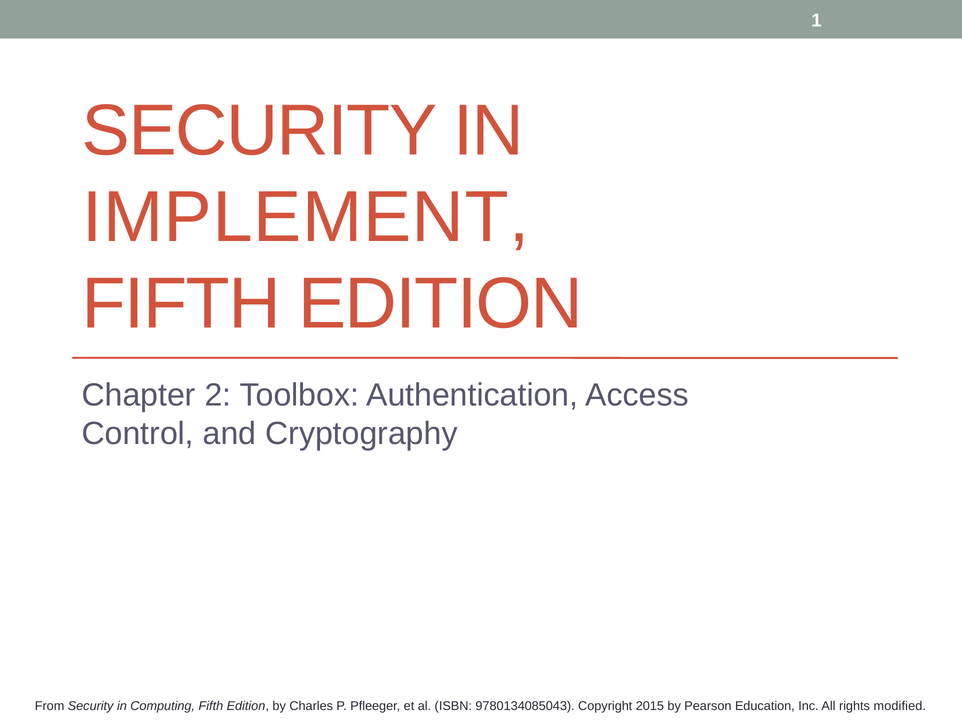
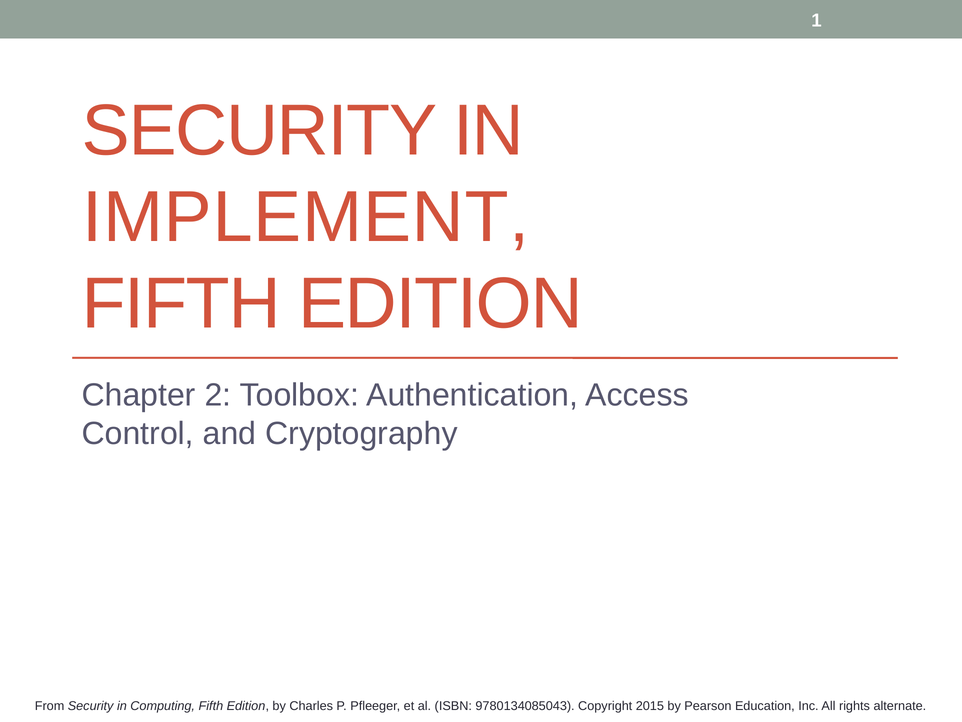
modified: modified -> alternate
